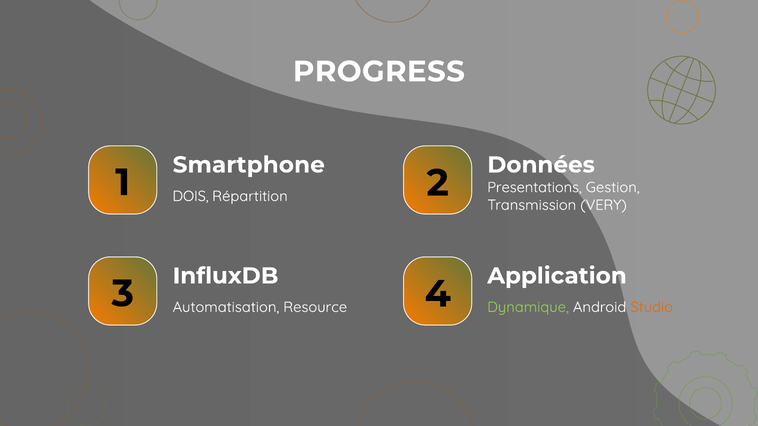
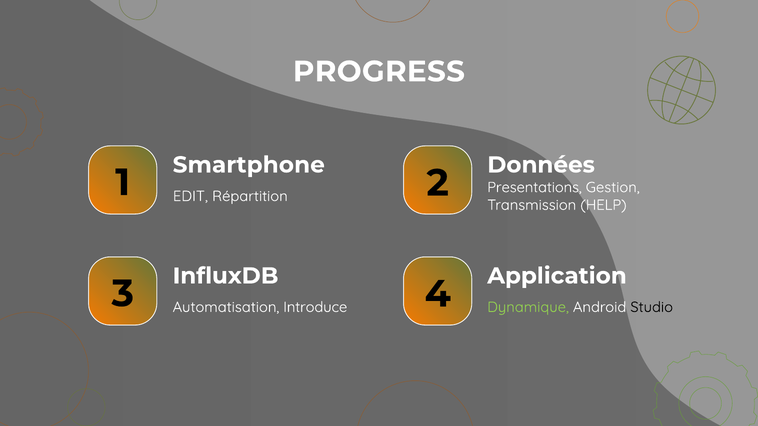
DOIS: DOIS -> EDIT
VERY: VERY -> HELP
Resource: Resource -> Introduce
Studio colour: orange -> black
